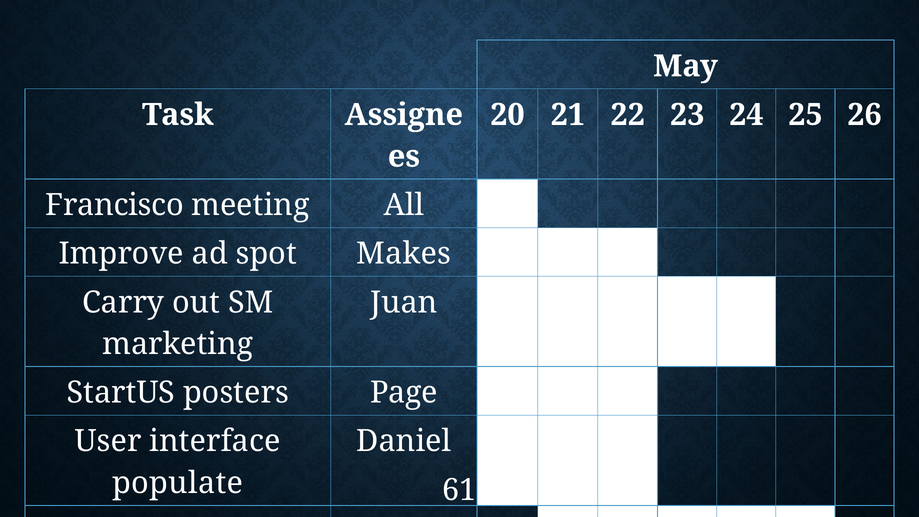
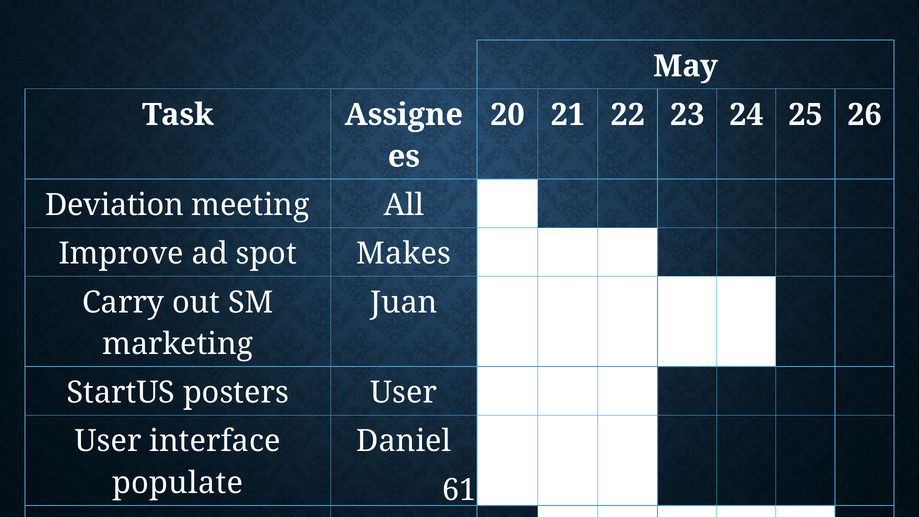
Francisco: Francisco -> Deviation
posters Page: Page -> User
